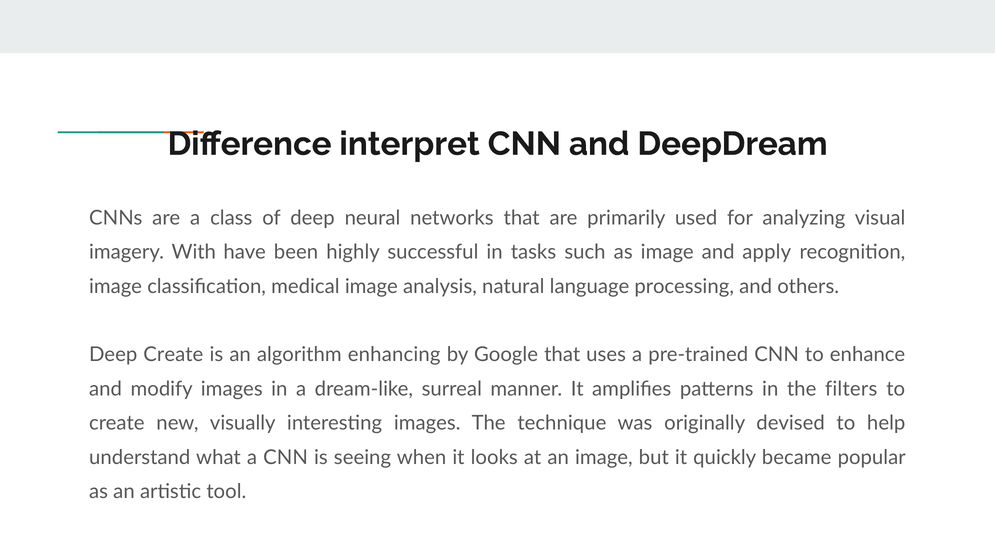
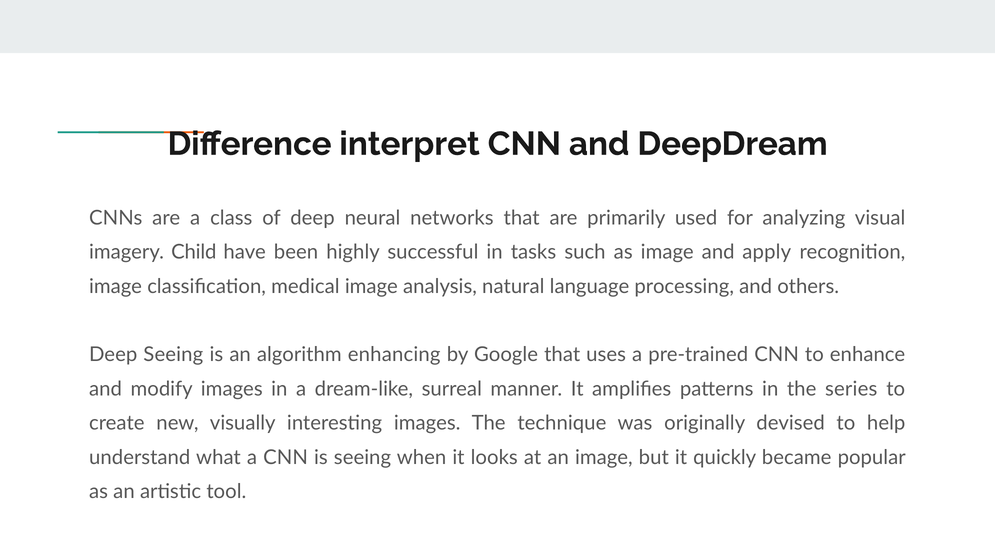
With: With -> Child
Deep Create: Create -> Seeing
filters: filters -> series
